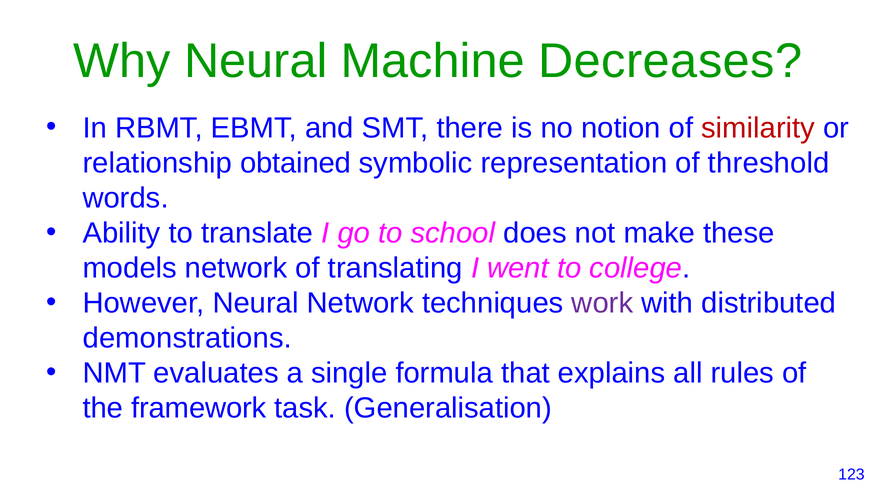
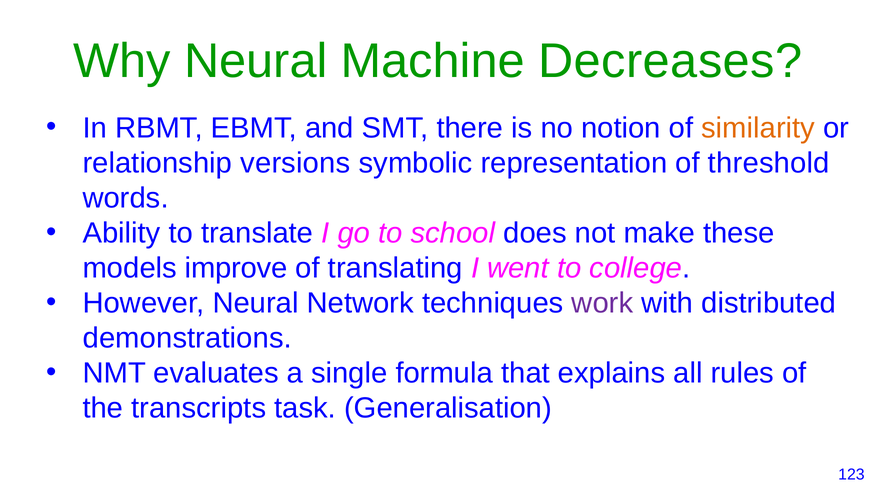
similarity colour: red -> orange
obtained: obtained -> versions
models network: network -> improve
framework: framework -> transcripts
